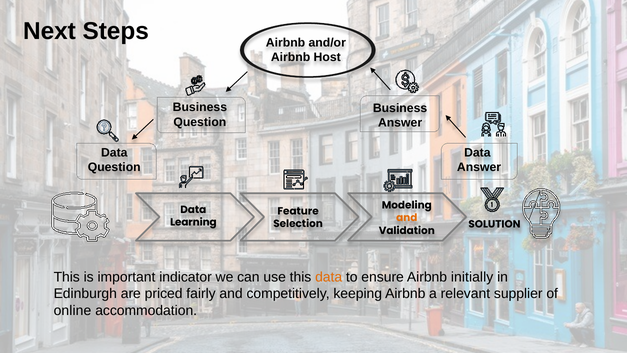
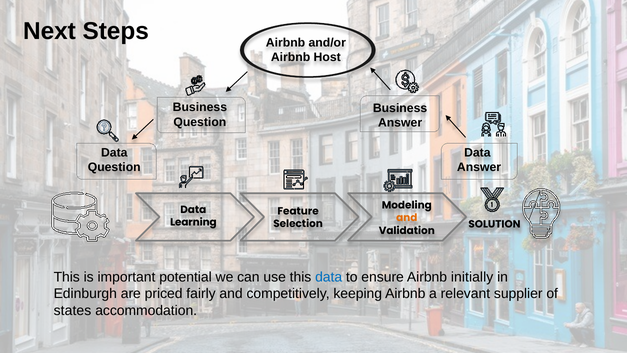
indicator: indicator -> potential
data at (329, 277) colour: orange -> blue
online: online -> states
